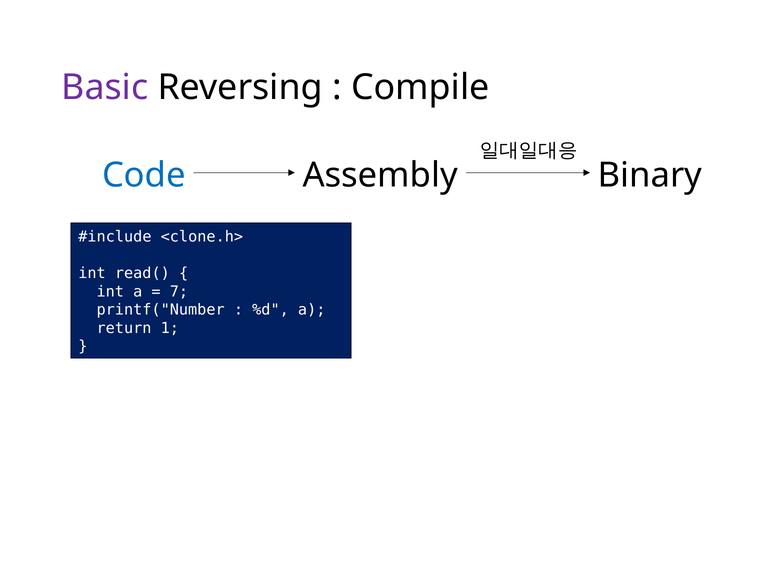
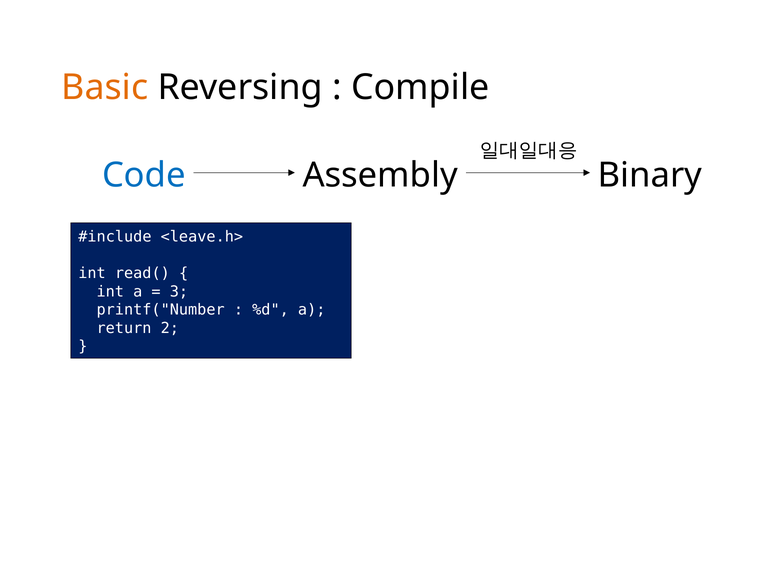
Basic colour: purple -> orange
<clone.h>: <clone.h> -> <leave.h>
7: 7 -> 3
1: 1 -> 2
